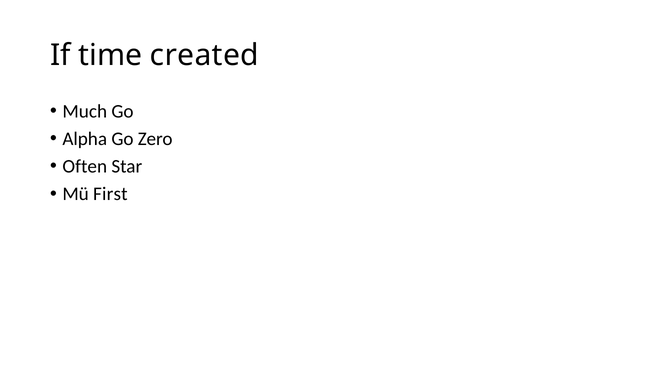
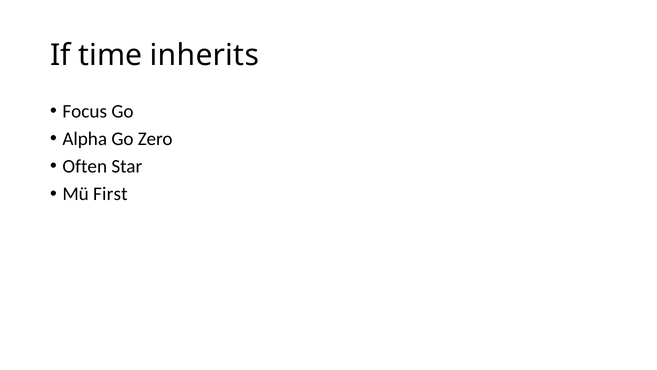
created: created -> inherits
Much: Much -> Focus
